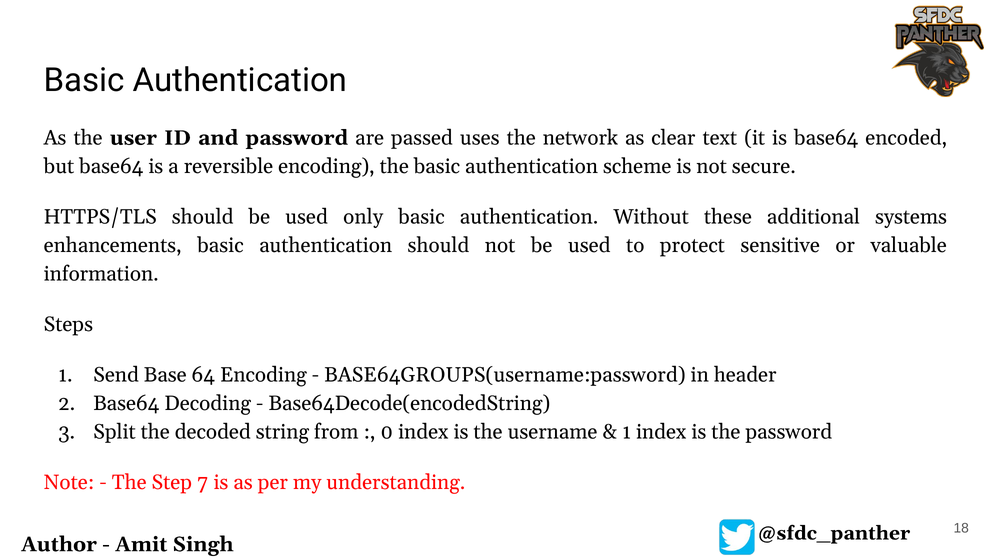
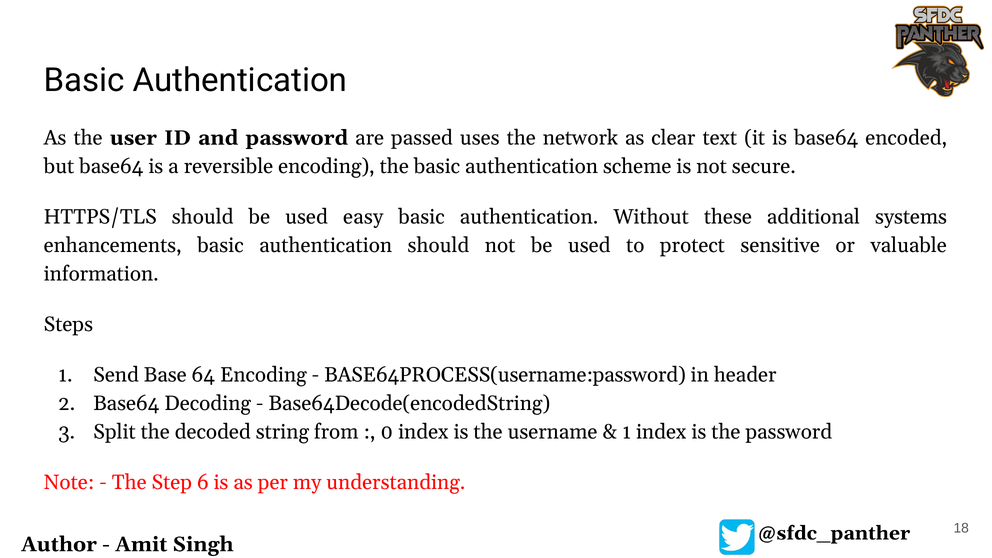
only: only -> easy
BASE64GROUPS(username:password: BASE64GROUPS(username:password -> BASE64PROCESS(username:password
7: 7 -> 6
